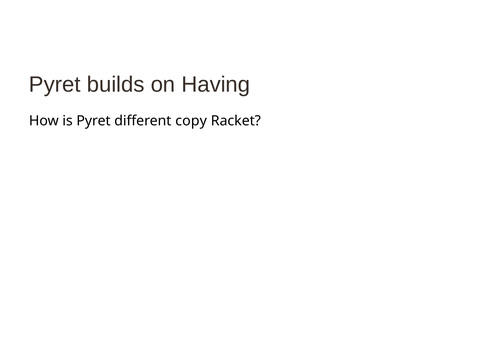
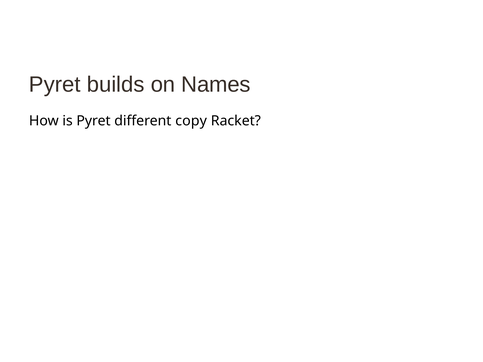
Having: Having -> Names
